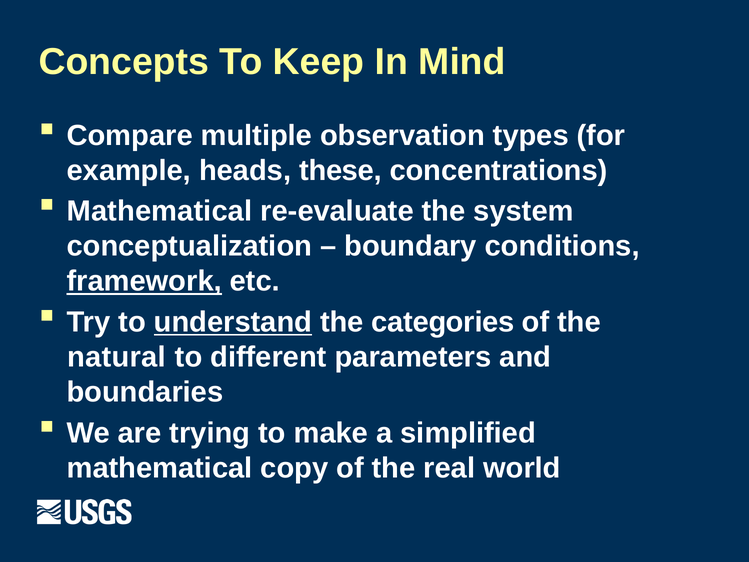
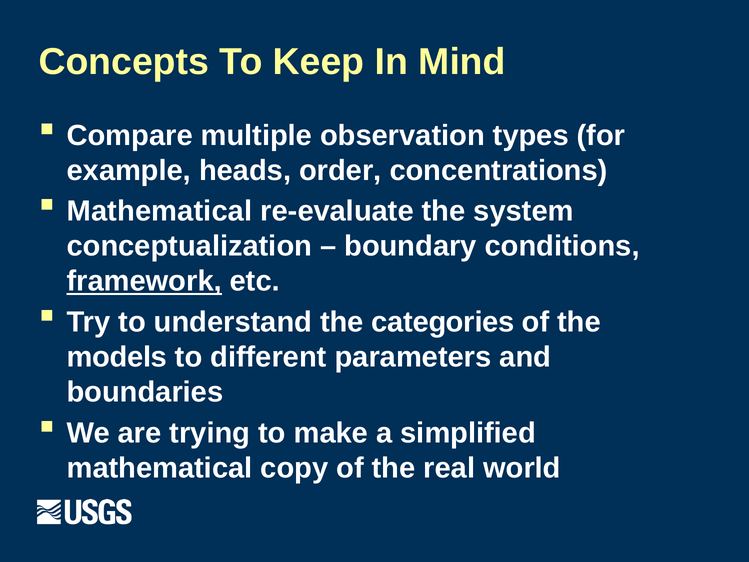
these: these -> order
understand underline: present -> none
natural: natural -> models
